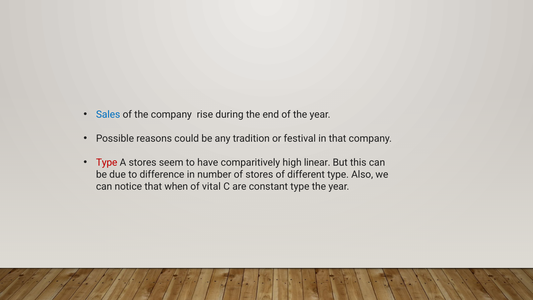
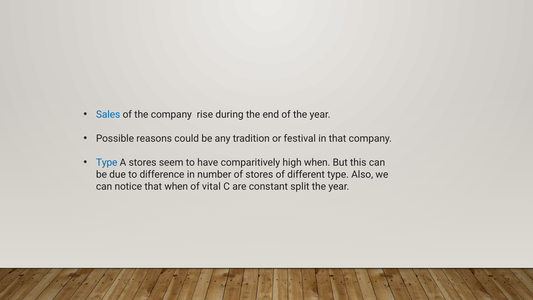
Type at (107, 162) colour: red -> blue
high linear: linear -> when
constant type: type -> split
